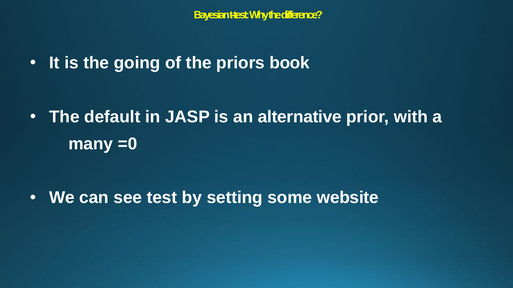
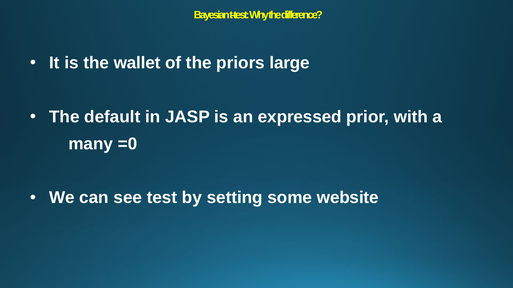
going: going -> wallet
book: book -> large
alternative: alternative -> expressed
